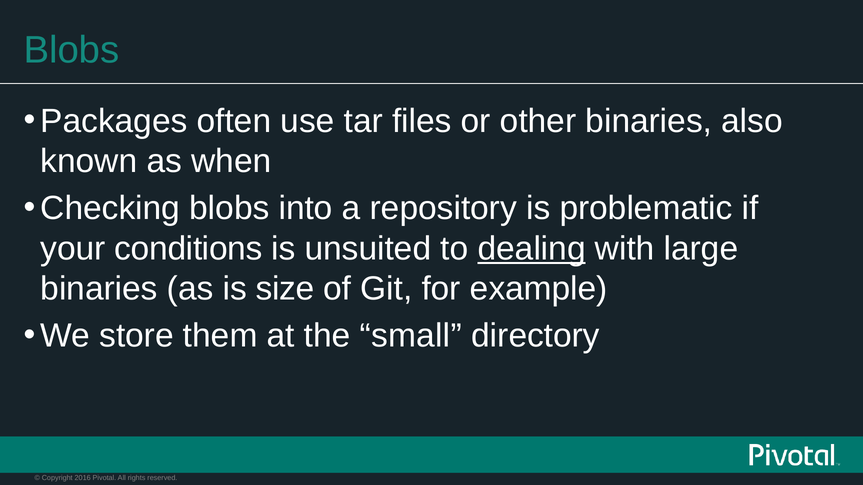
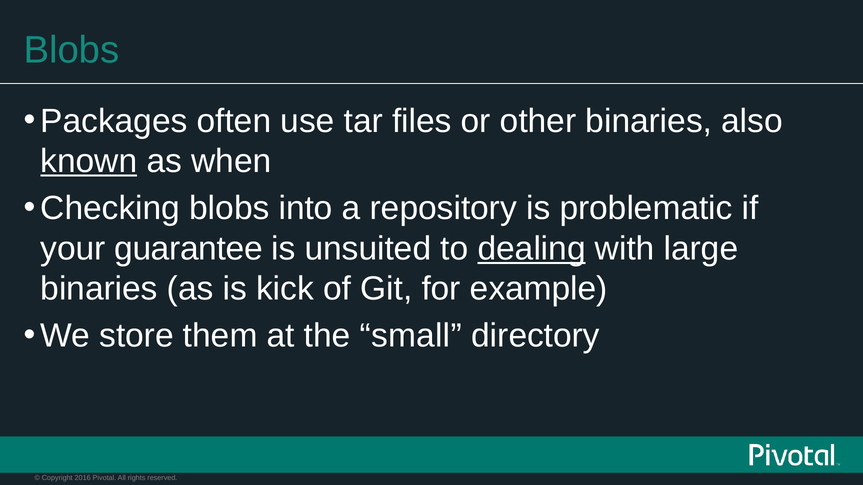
known underline: none -> present
conditions: conditions -> guarantee
size: size -> kick
